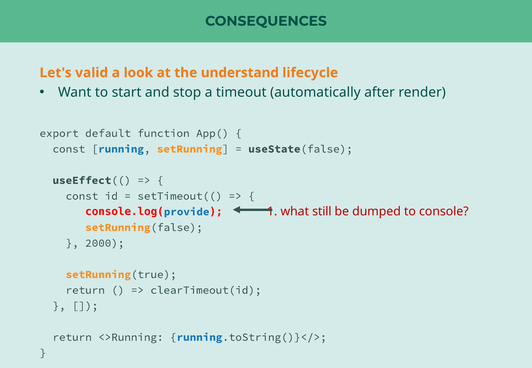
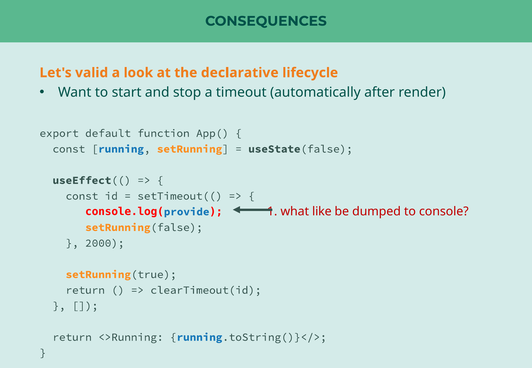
understand: understand -> declarative
still: still -> like
